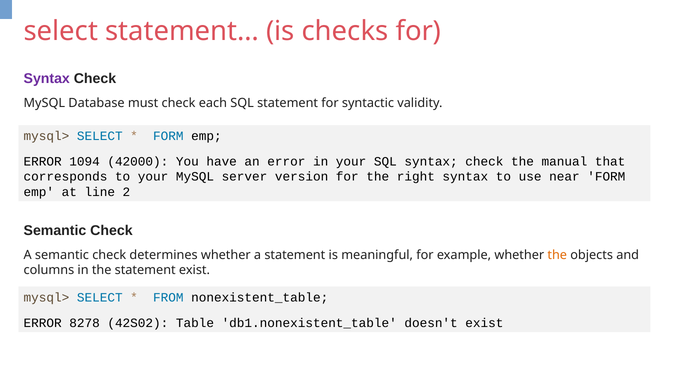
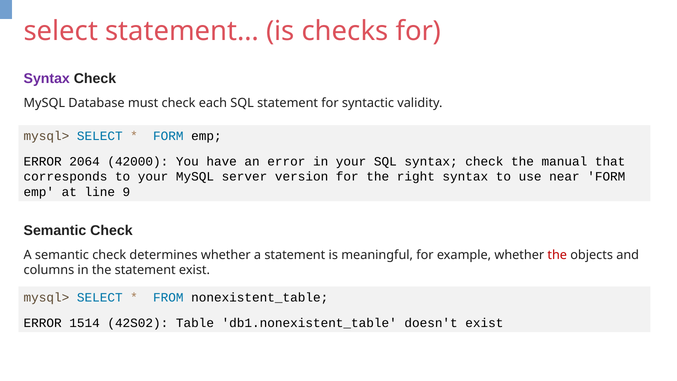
1094: 1094 -> 2064
2: 2 -> 9
the at (557, 255) colour: orange -> red
8278: 8278 -> 1514
